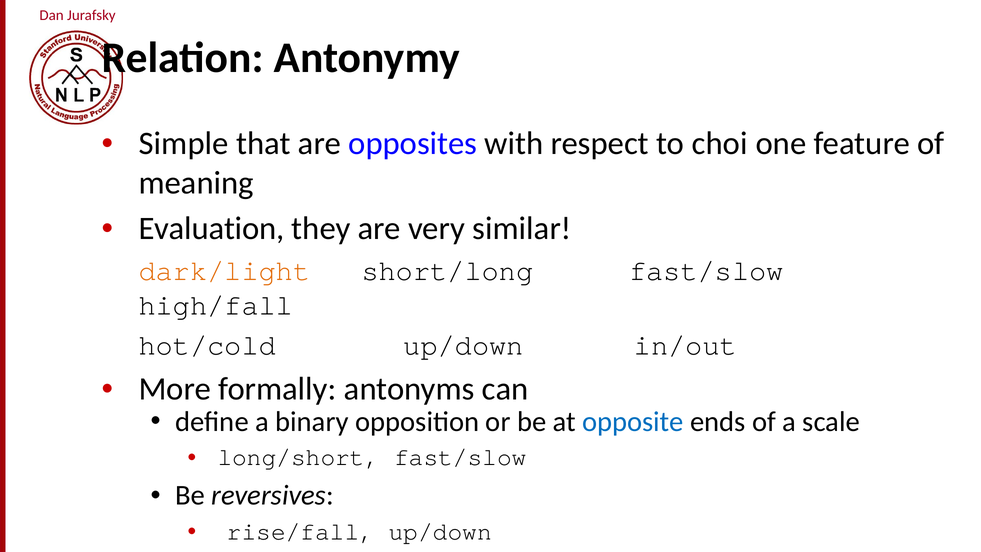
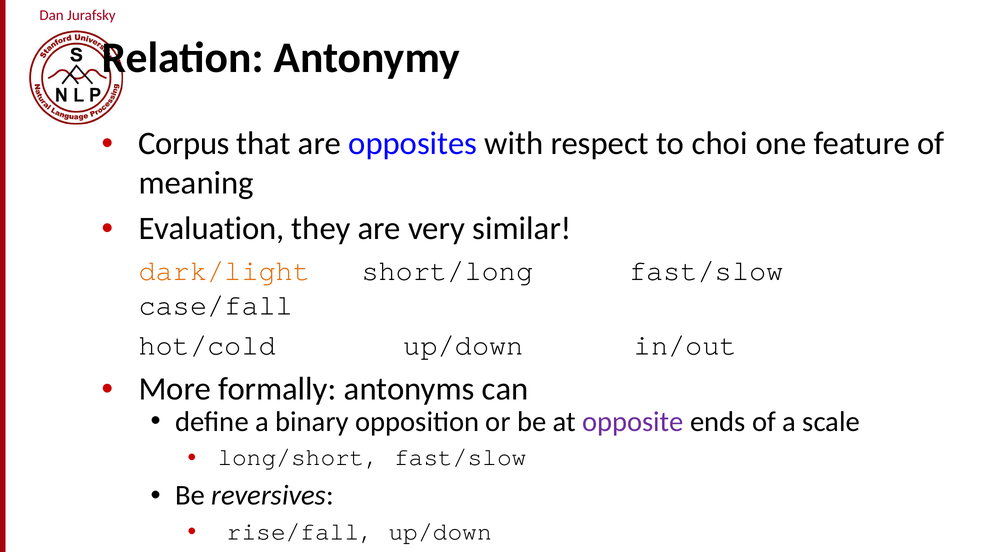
Simple: Simple -> Corpus
high/fall: high/fall -> case/fall
opposite colour: blue -> purple
